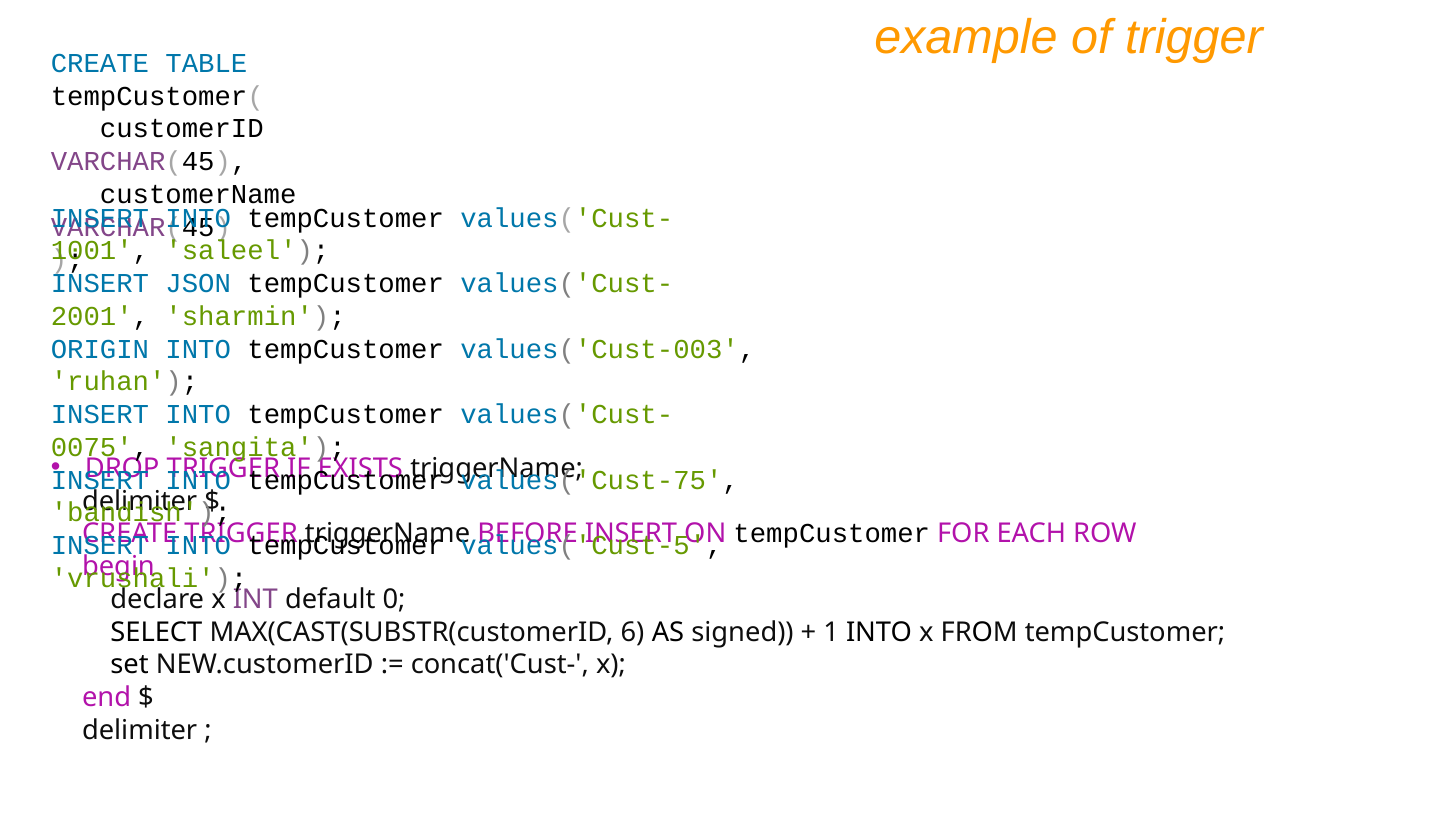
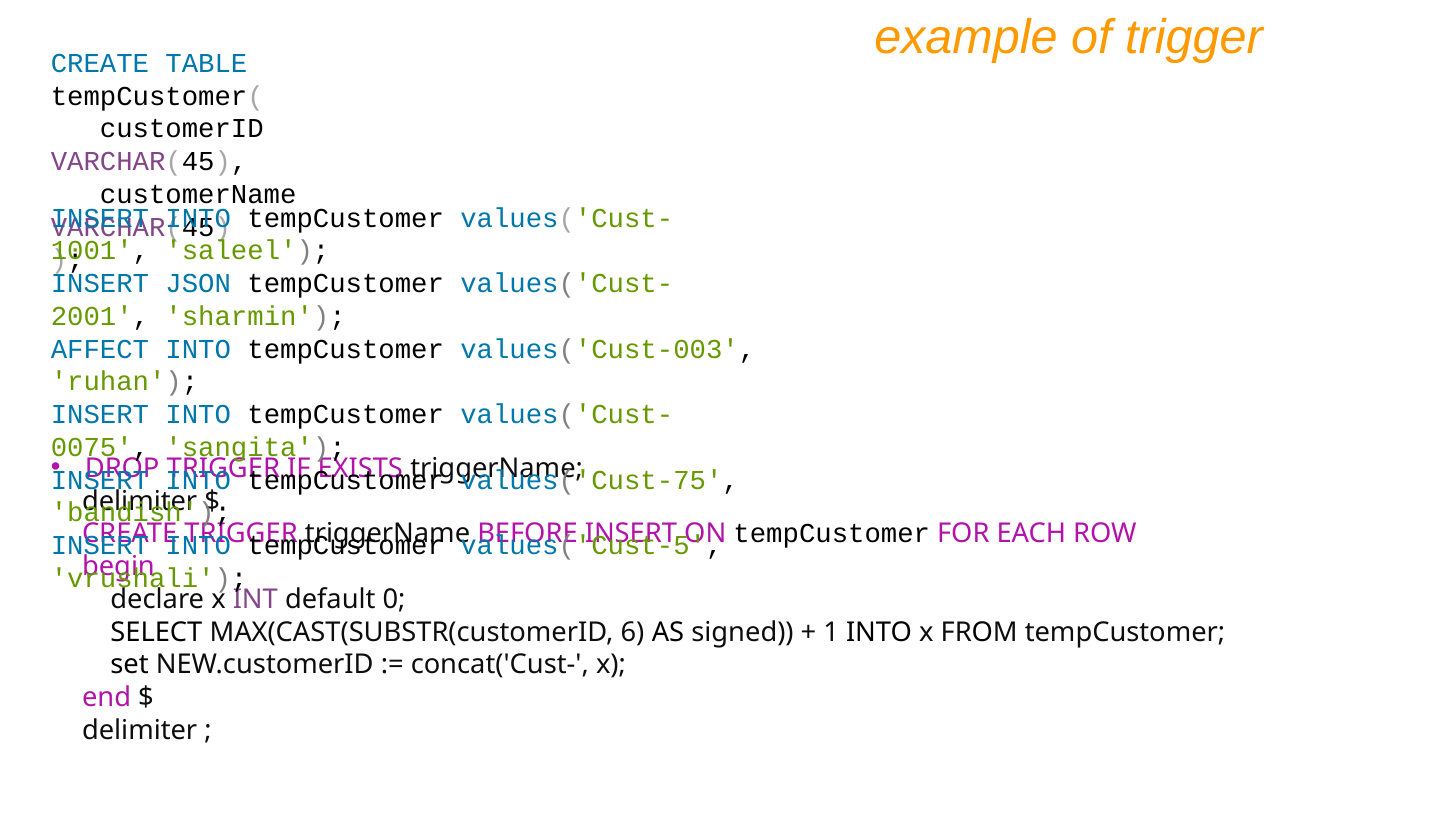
ORIGIN: ORIGIN -> AFFECT
